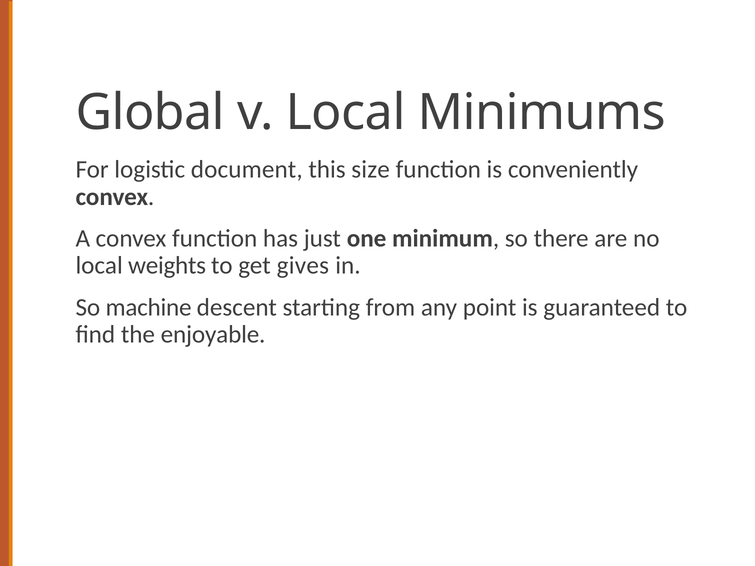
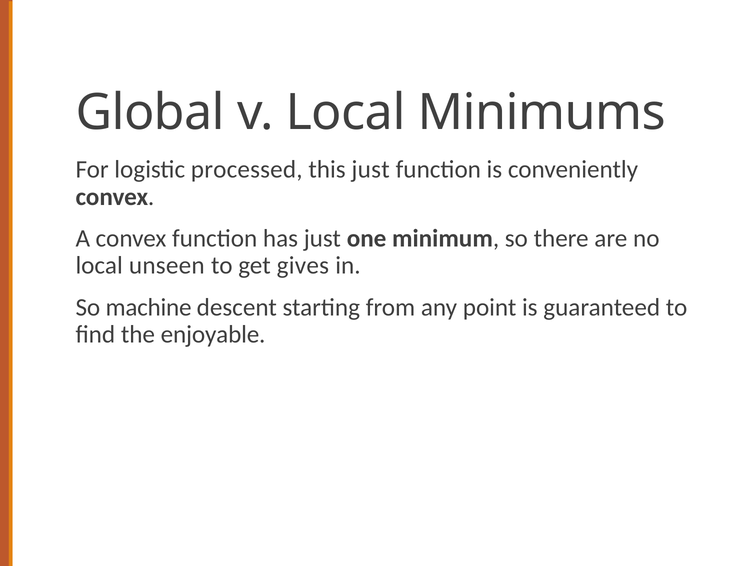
document: document -> processed
this size: size -> just
weights: weights -> unseen
